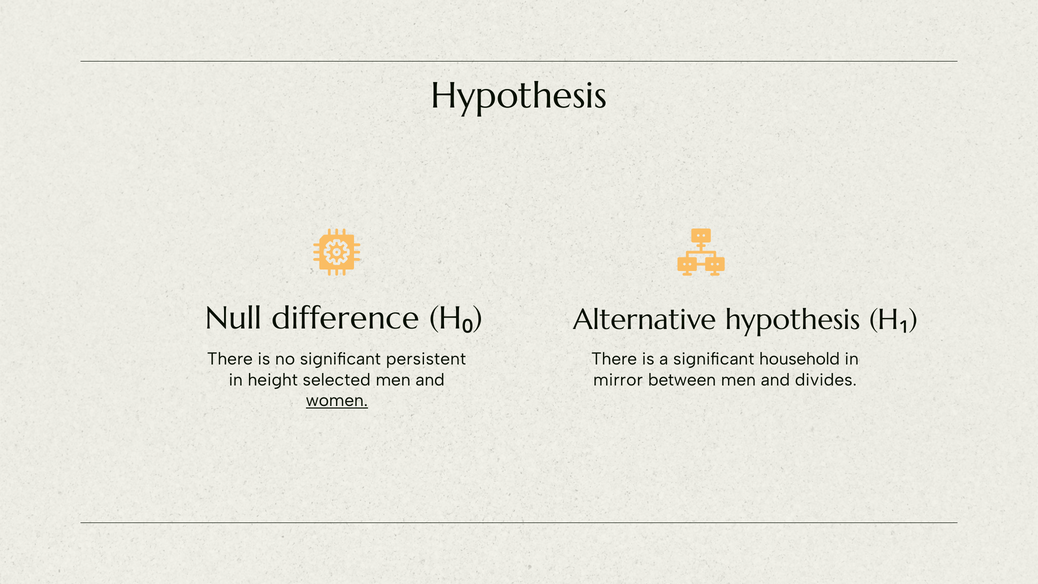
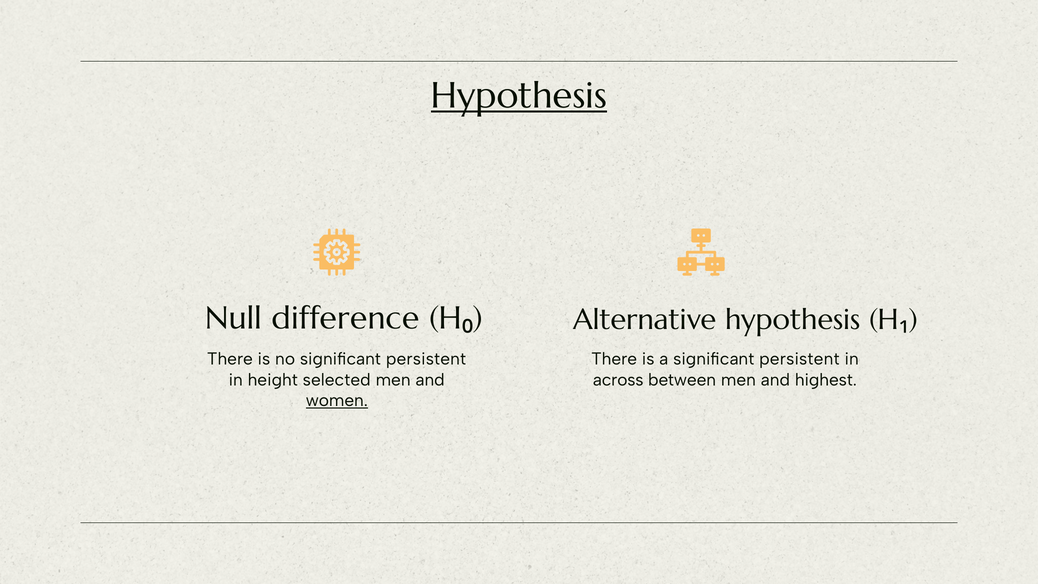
Hypothesis at (519, 96) underline: none -> present
a significant household: household -> persistent
mirror: mirror -> across
divides: divides -> highest
